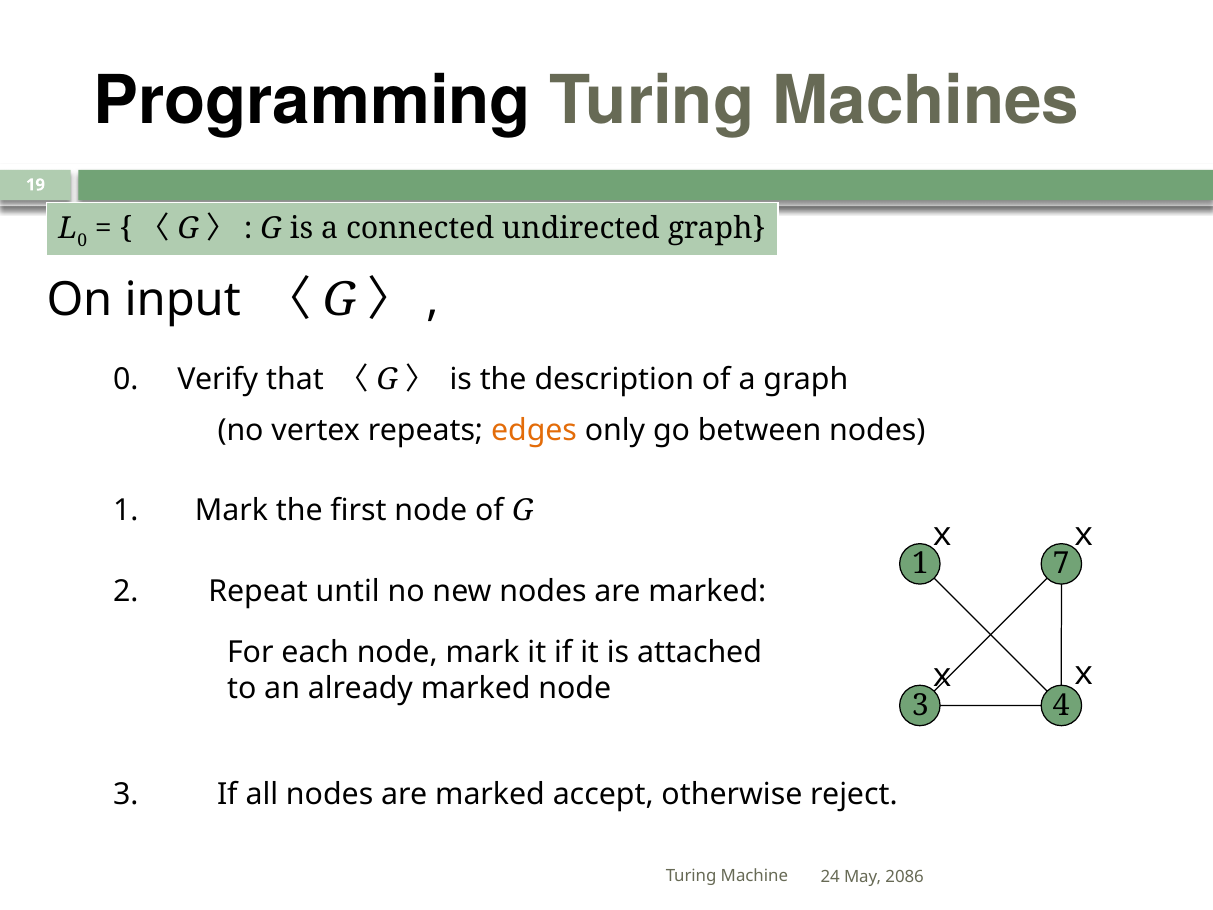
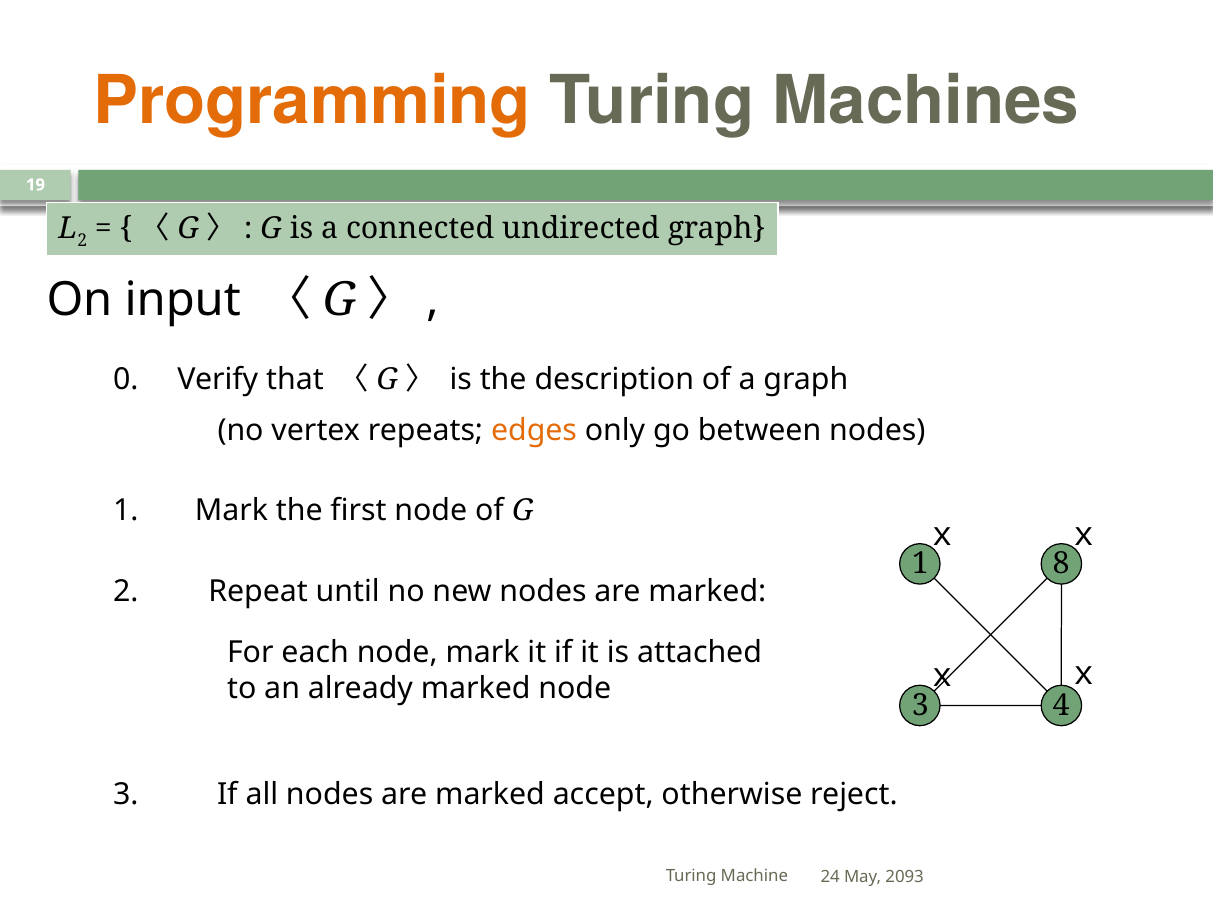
Programming colour: black -> orange
0 at (82, 240): 0 -> 2
7: 7 -> 8
2086: 2086 -> 2093
